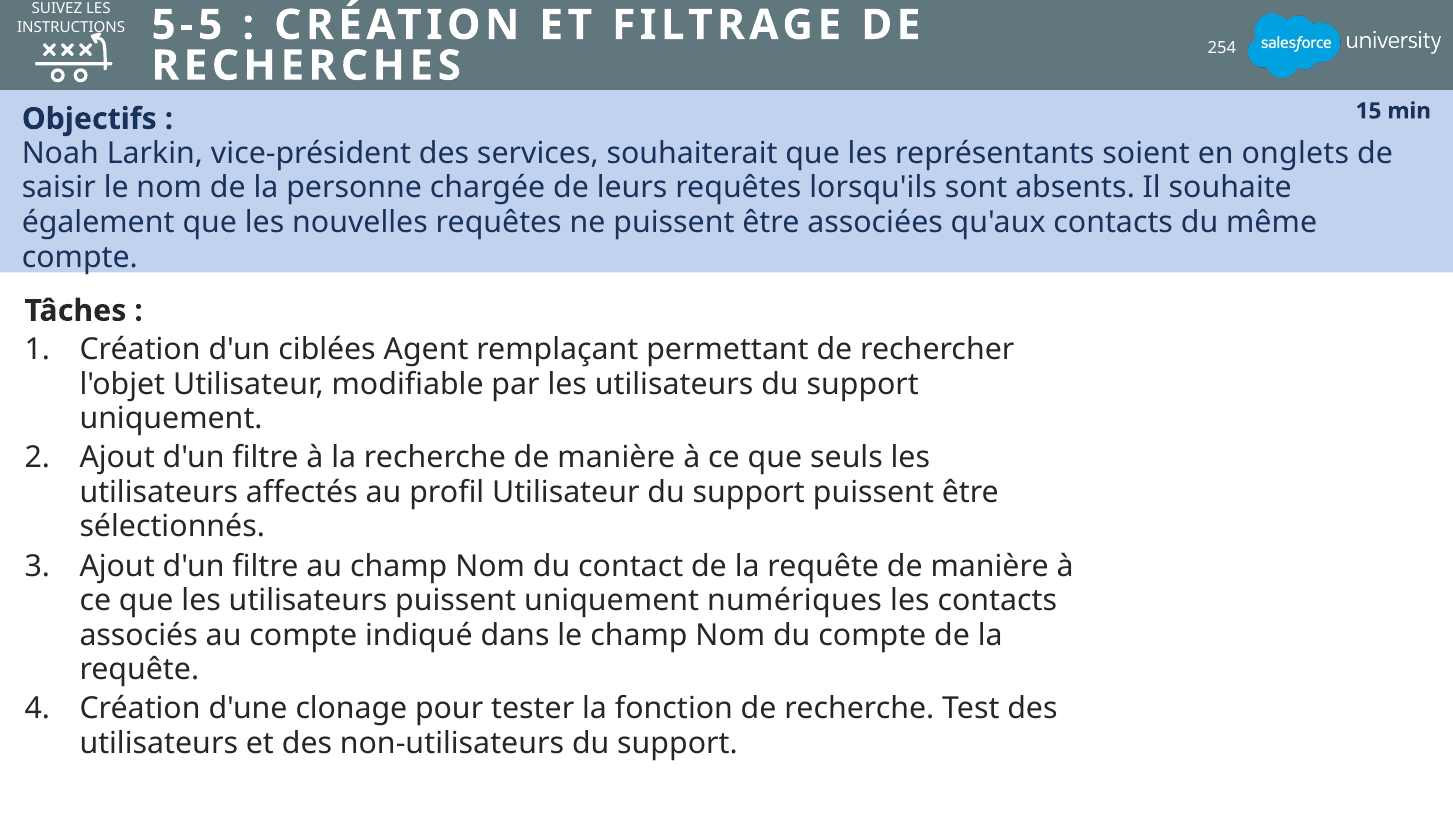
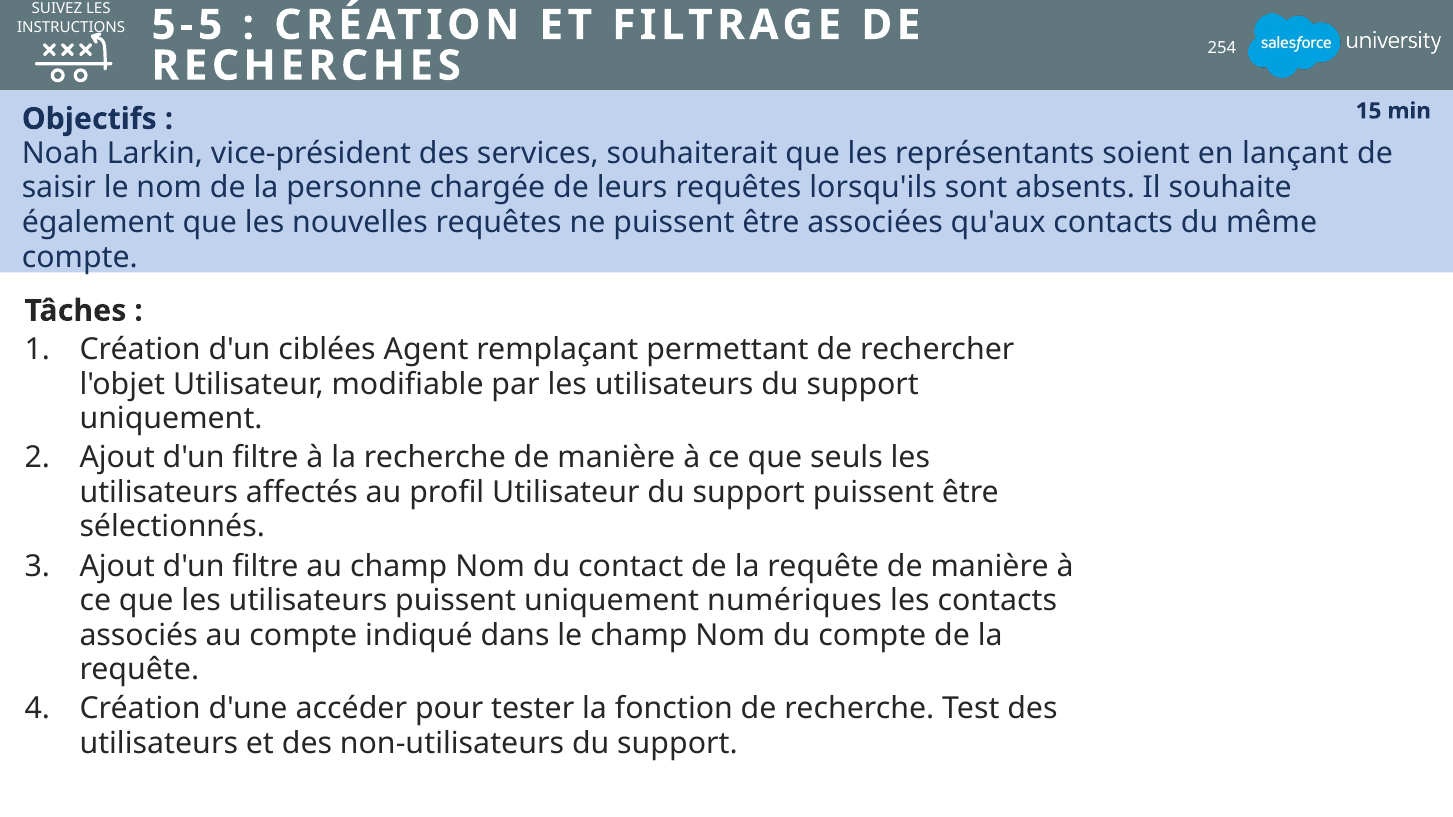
onglets: onglets -> lançant
clonage: clonage -> accéder
